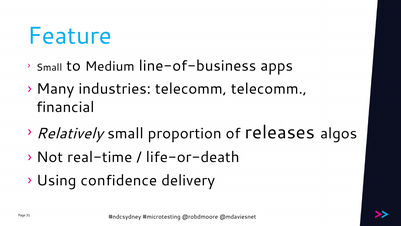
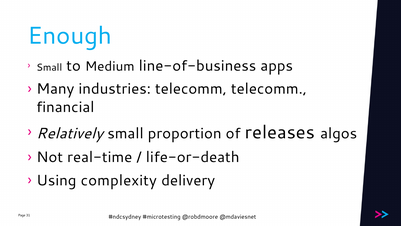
Feature: Feature -> Enough
confidence: confidence -> complexity
